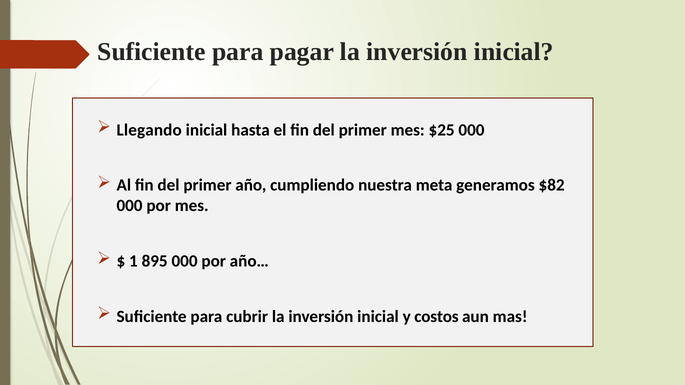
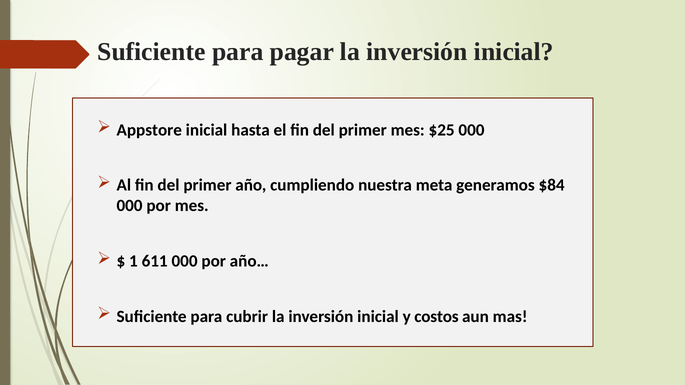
Llegando: Llegando -> Appstore
$82: $82 -> $84
895: 895 -> 611
